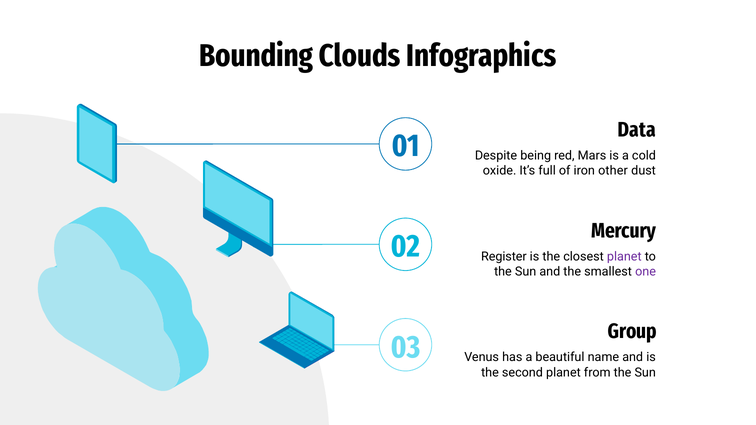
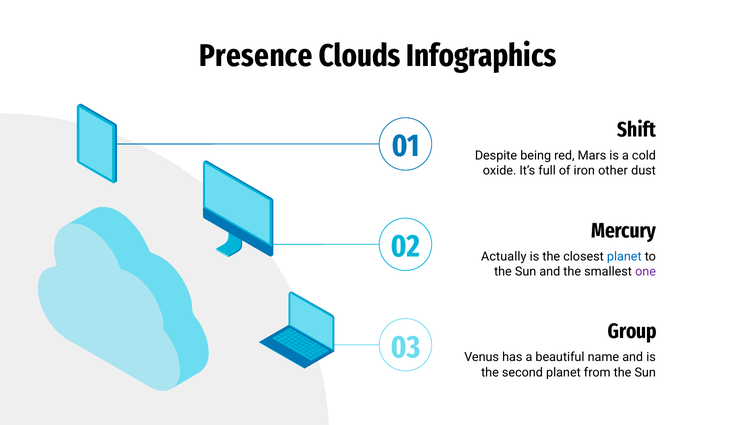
Bounding: Bounding -> Presence
Data: Data -> Shift
Register: Register -> Actually
planet at (624, 257) colour: purple -> blue
